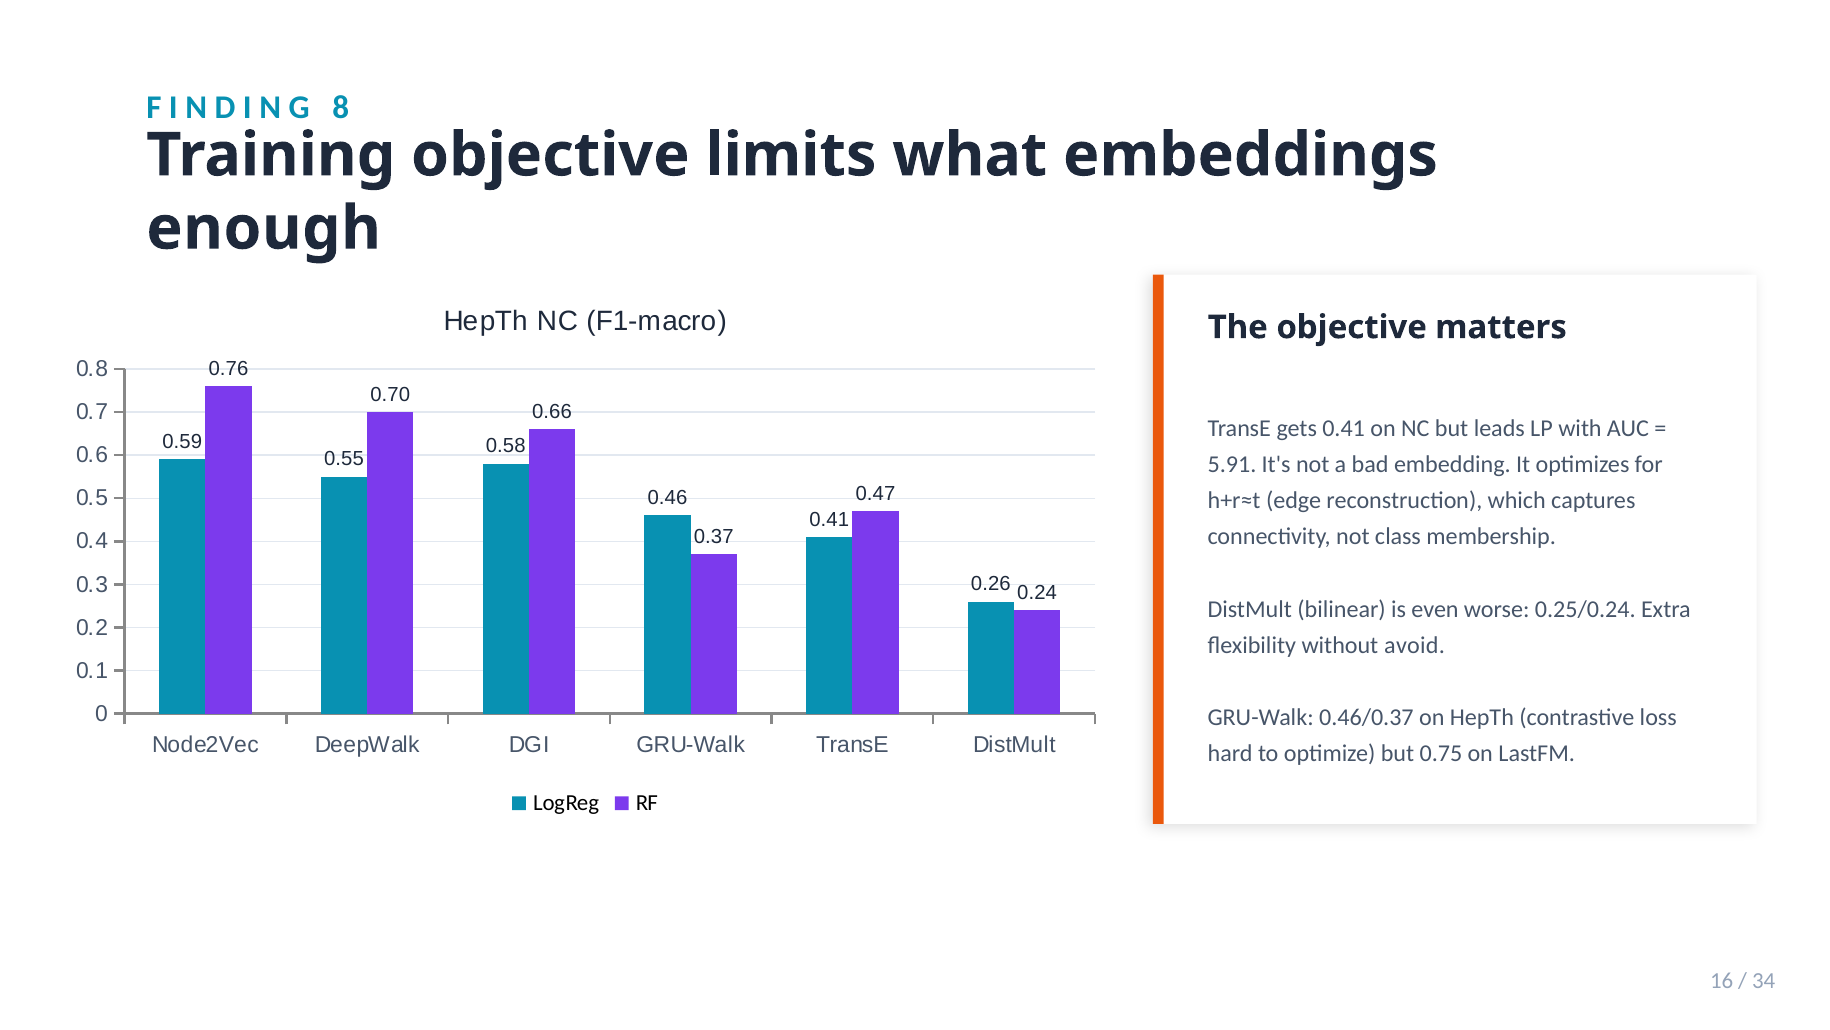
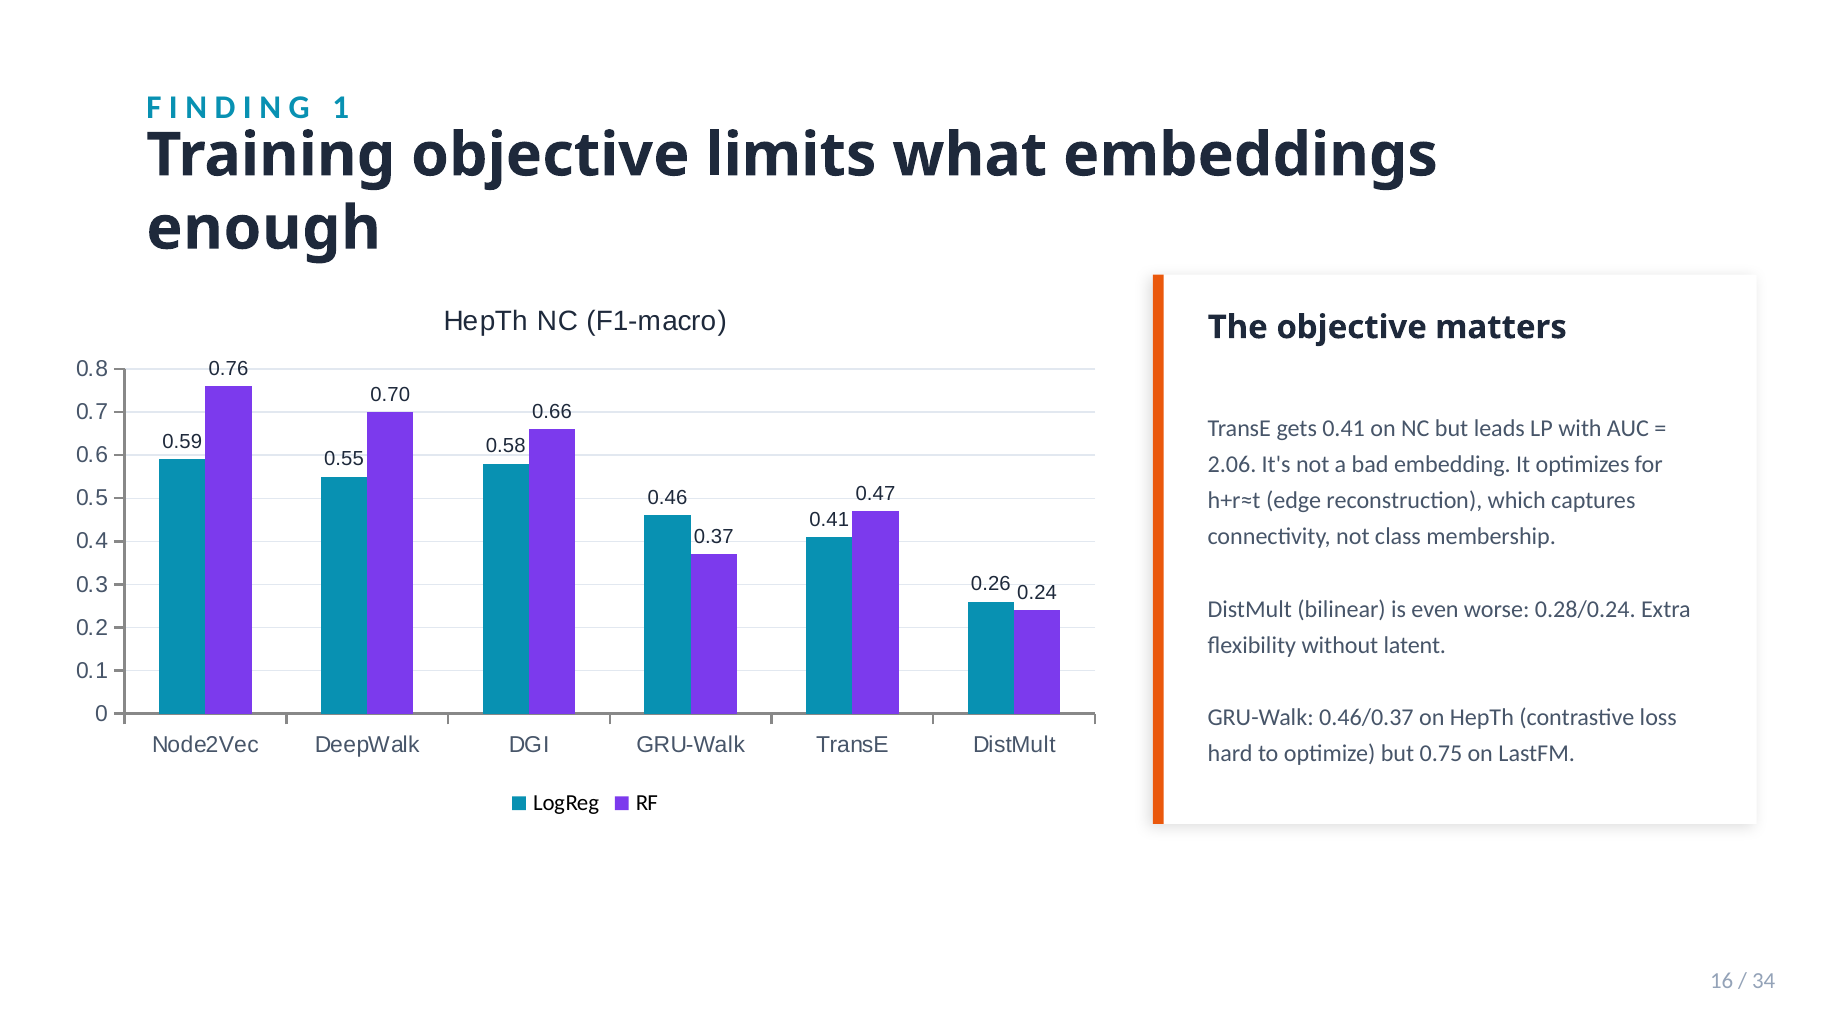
8: 8 -> 1
5.91: 5.91 -> 2.06
0.25/0.24: 0.25/0.24 -> 0.28/0.24
avoid: avoid -> latent
